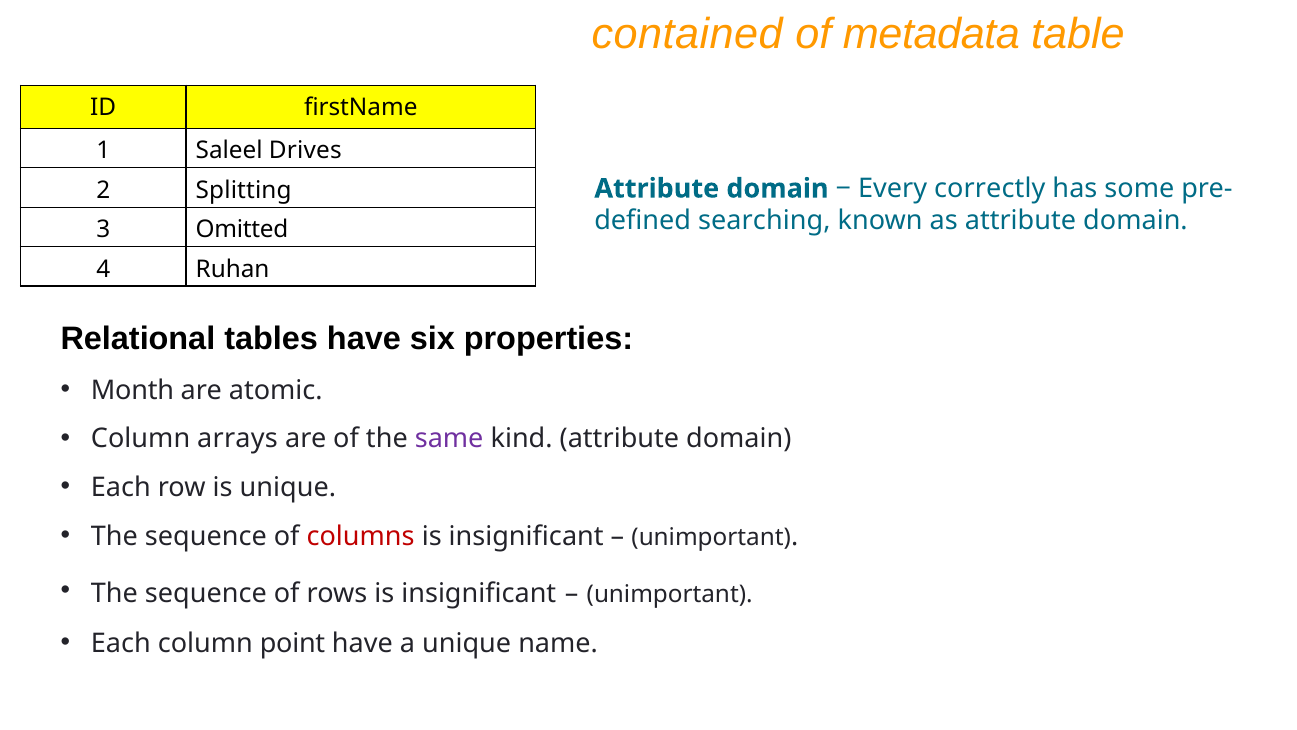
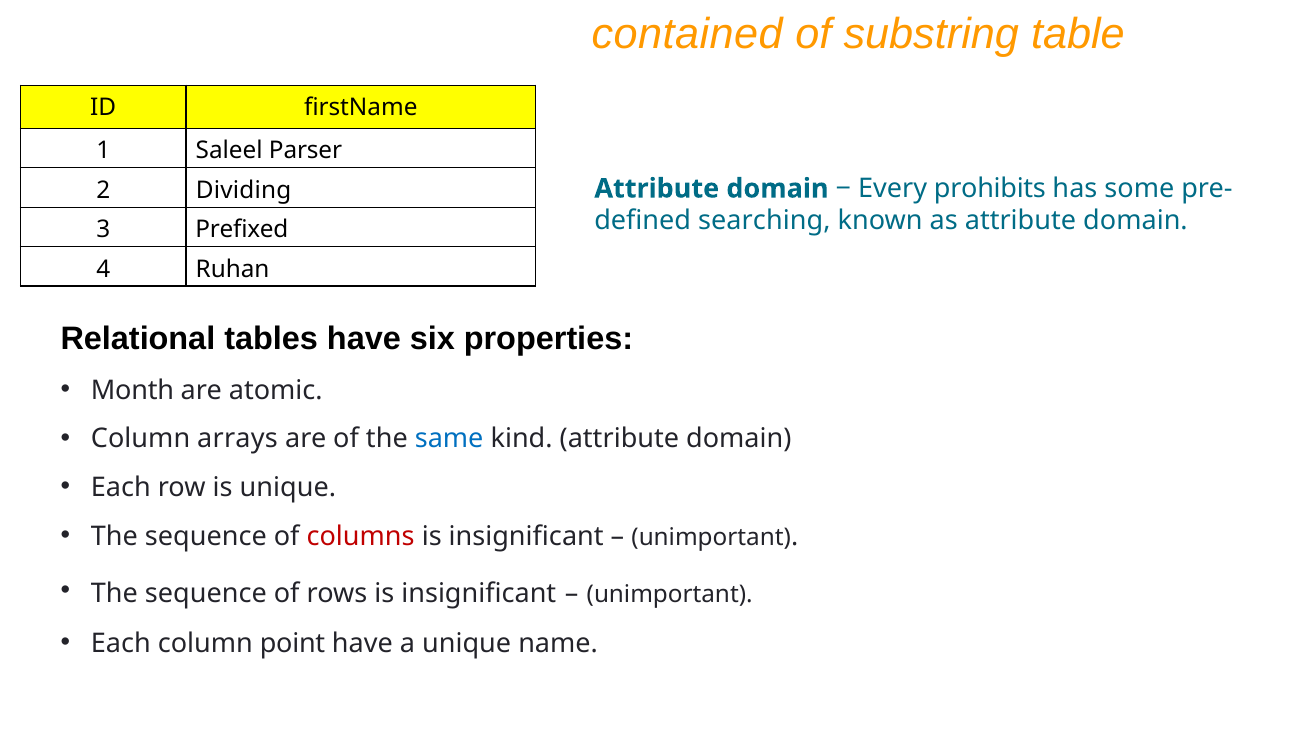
metadata: metadata -> substring
Drives: Drives -> Parser
Splitting: Splitting -> Dividing
correctly: correctly -> prohibits
Omitted: Omitted -> Prefixed
same colour: purple -> blue
